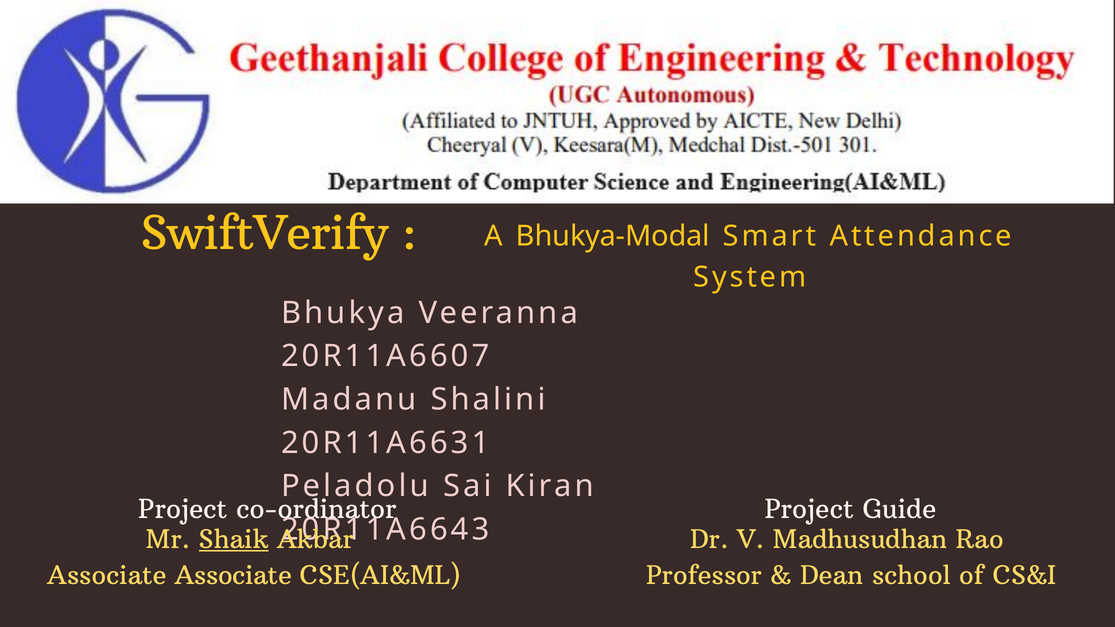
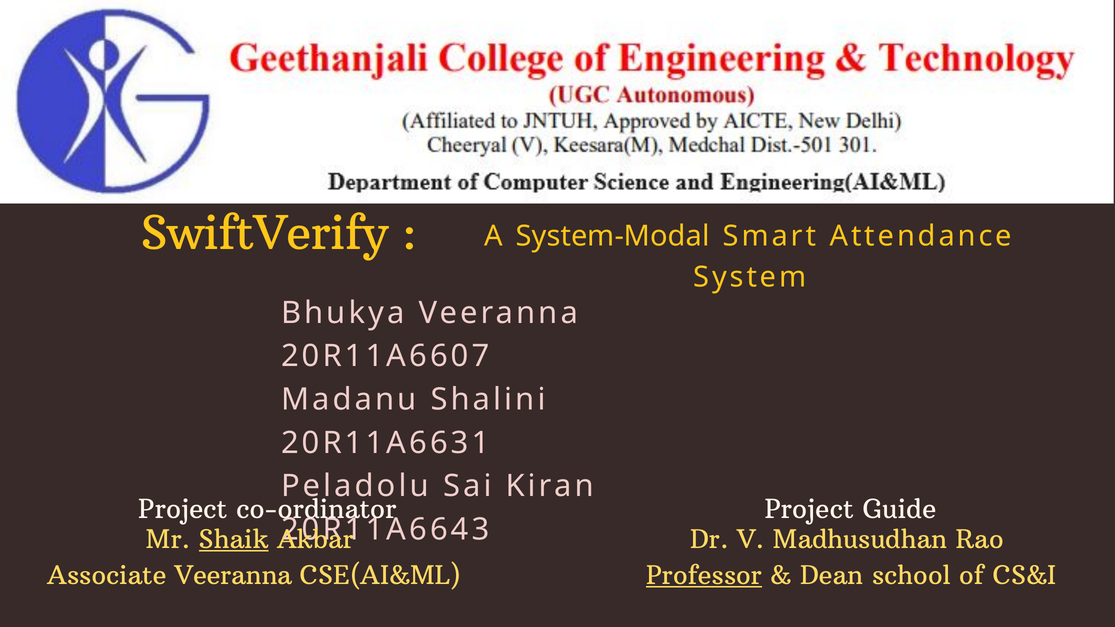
Bhukya-Modal: Bhukya-Modal -> System-Modal
Associate Associate: Associate -> Veeranna
Professor underline: none -> present
